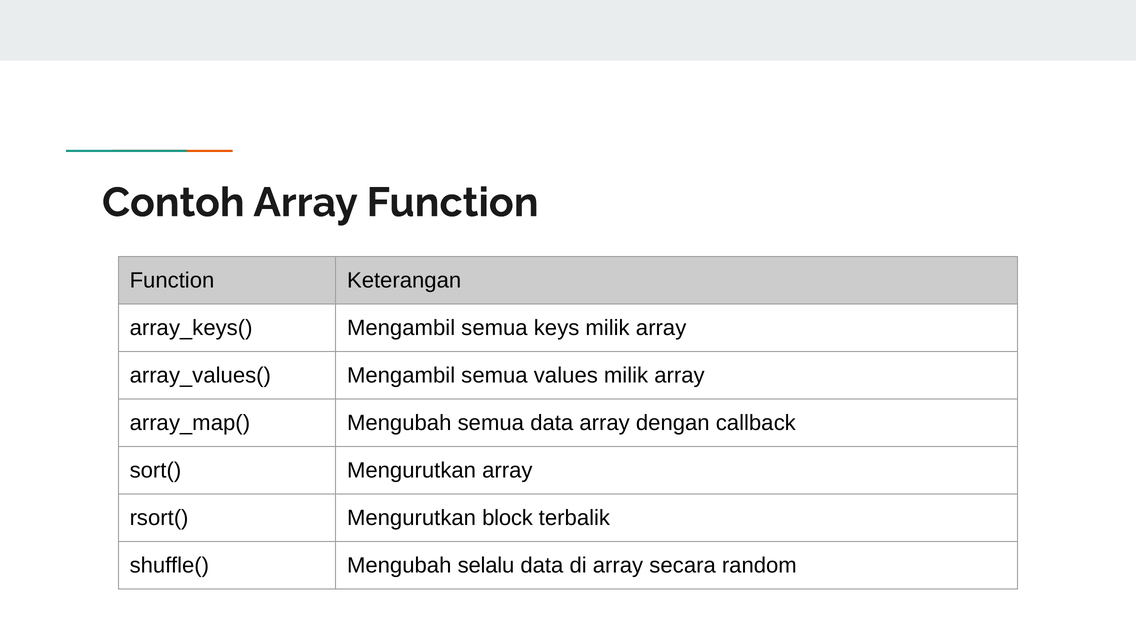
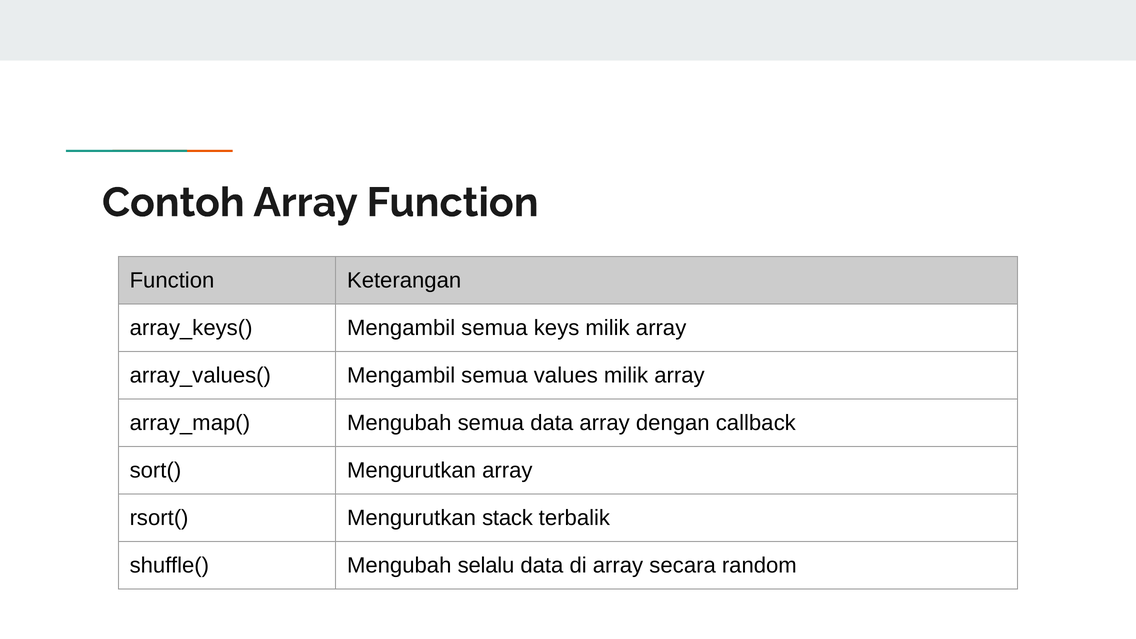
block: block -> stack
